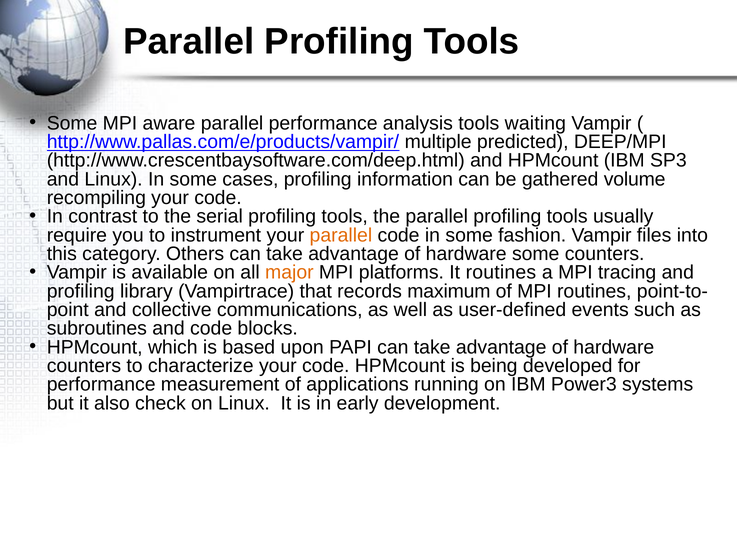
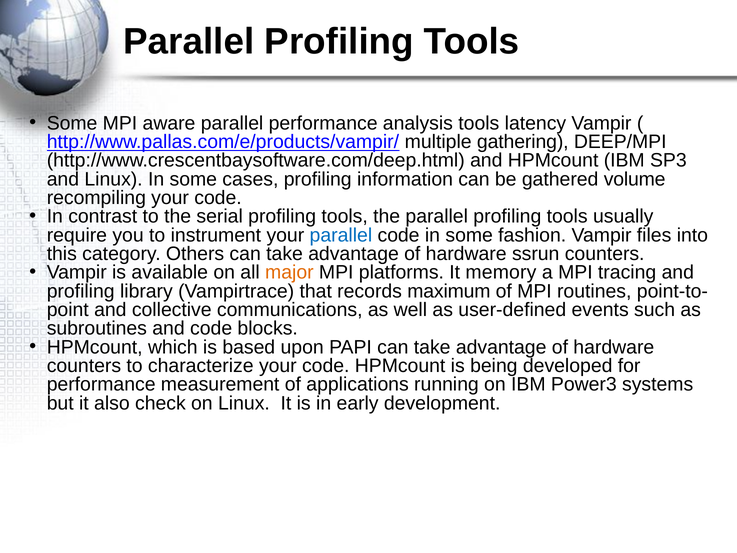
waiting: waiting -> latency
predicted: predicted -> gathering
parallel at (341, 235) colour: orange -> blue
hardware some: some -> ssrun
It routines: routines -> memory
